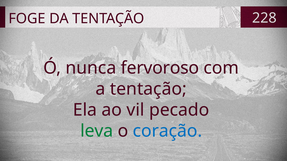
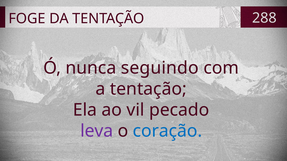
228: 228 -> 288
fervoroso: fervoroso -> seguindo
leva colour: green -> purple
